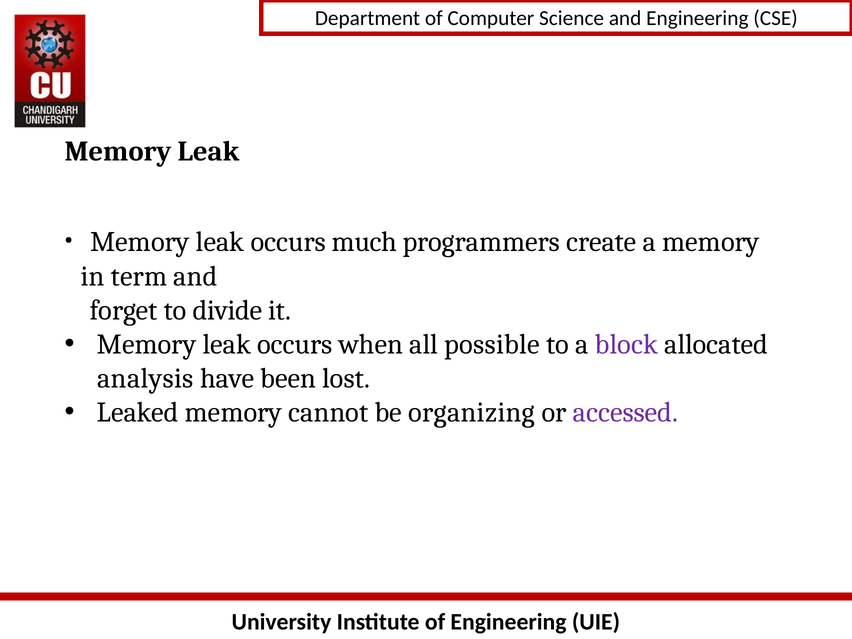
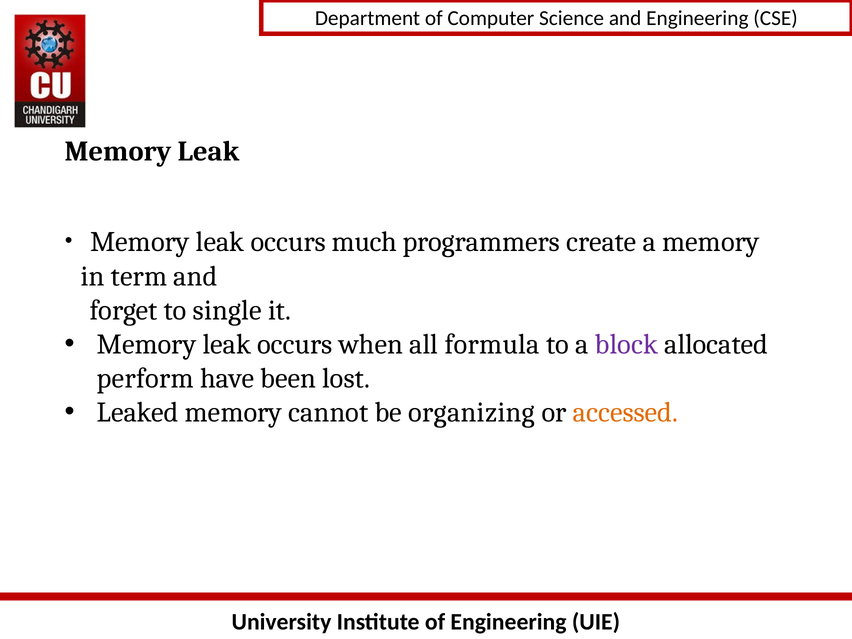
divide: divide -> single
possible: possible -> formula
analysis: analysis -> perform
accessed colour: purple -> orange
